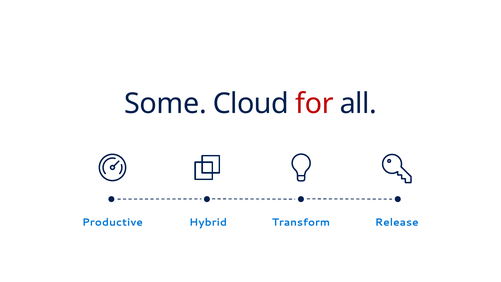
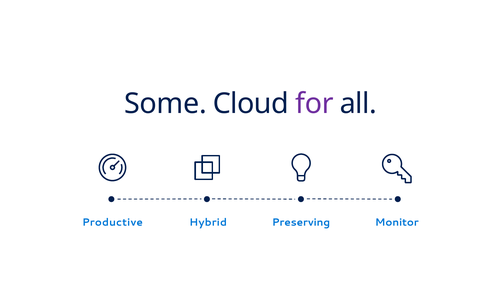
for colour: red -> purple
Transform: Transform -> Preserving
Release: Release -> Monitor
